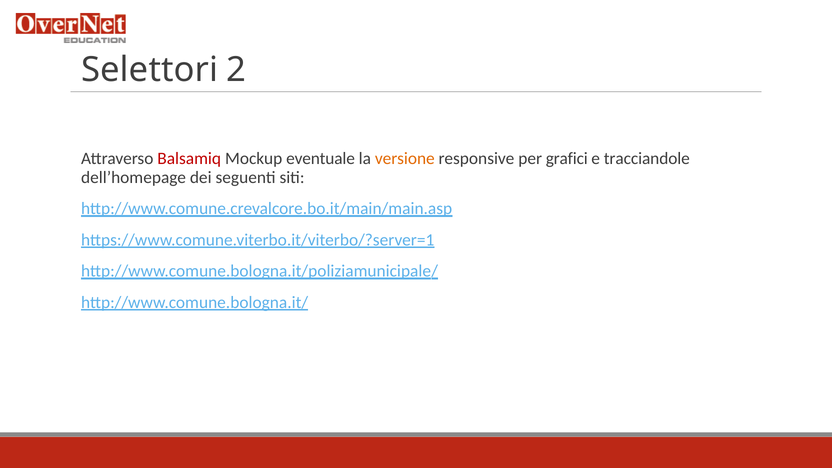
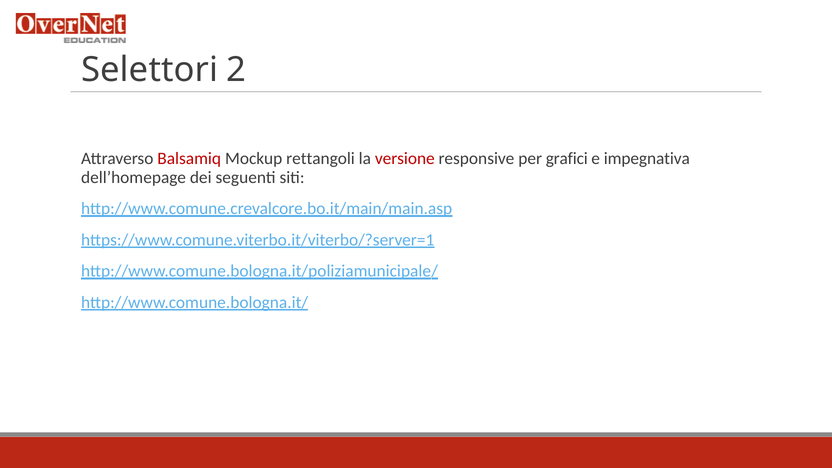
eventuale: eventuale -> rettangoli
versione colour: orange -> red
tracciandole: tracciandole -> impegnativa
